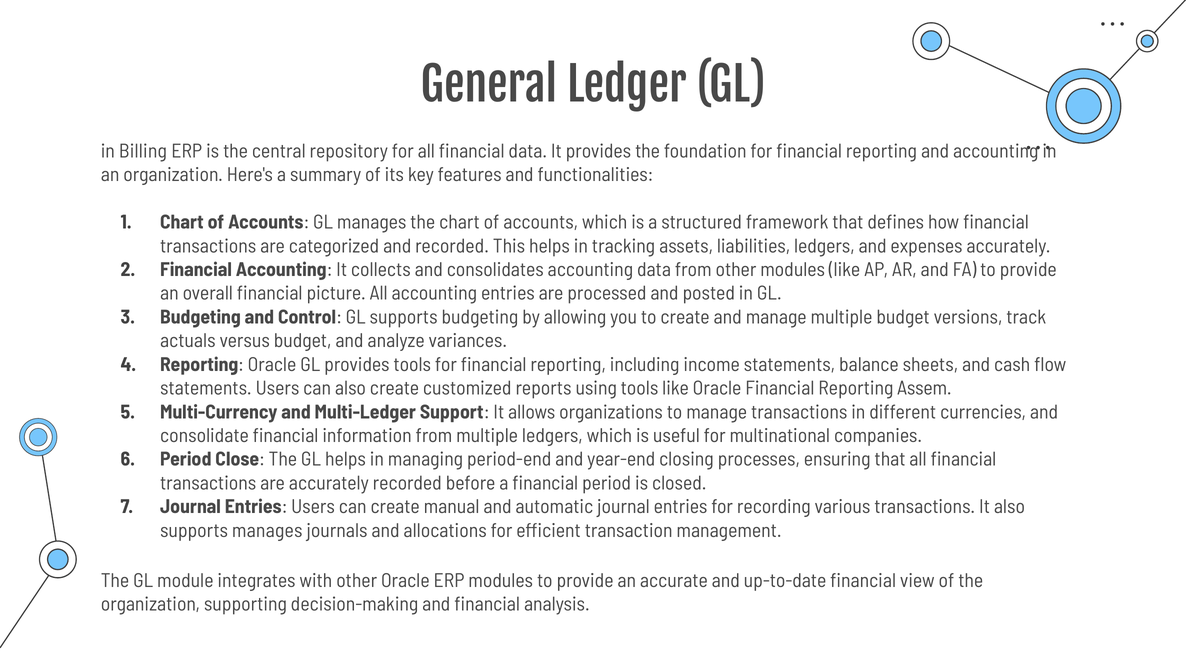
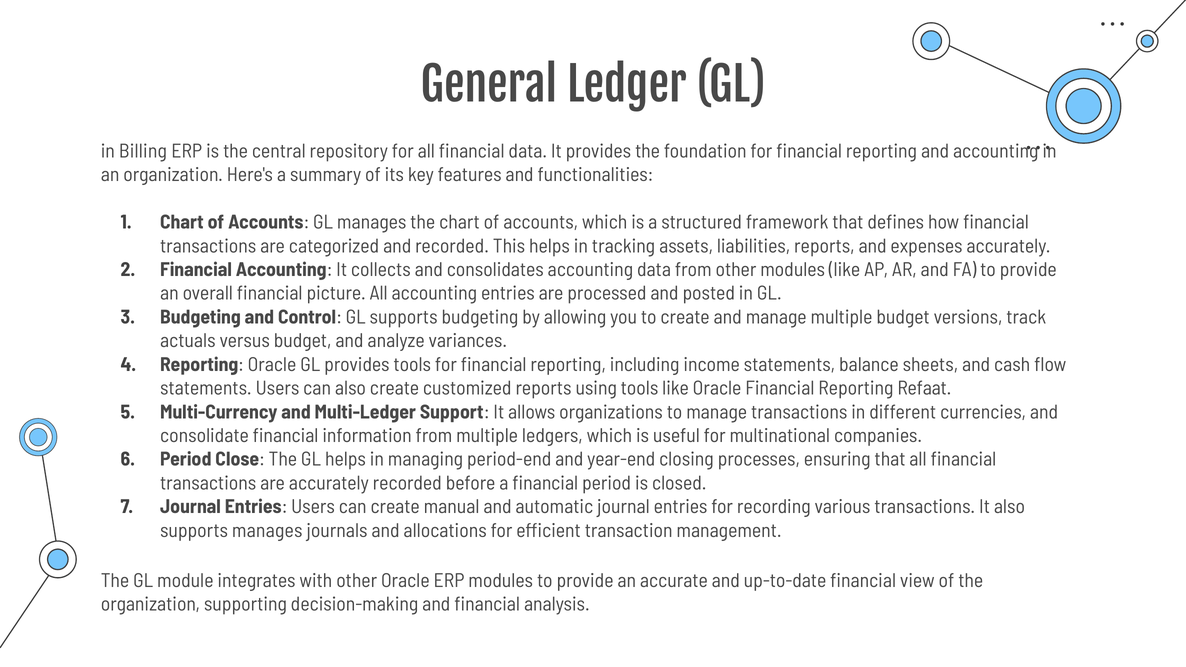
liabilities ledgers: ledgers -> reports
Assem: Assem -> Refaat
